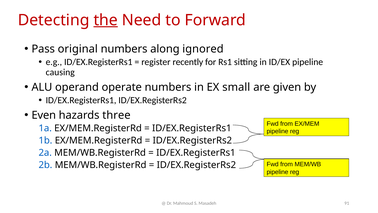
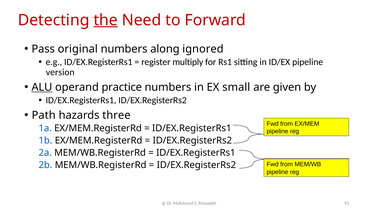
recently: recently -> multiply
causing: causing -> version
ALU underline: none -> present
operate: operate -> practice
Even: Even -> Path
